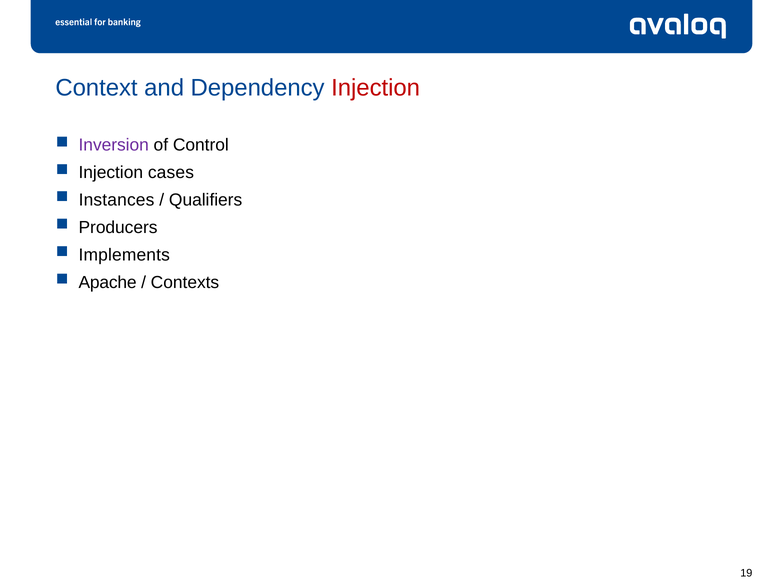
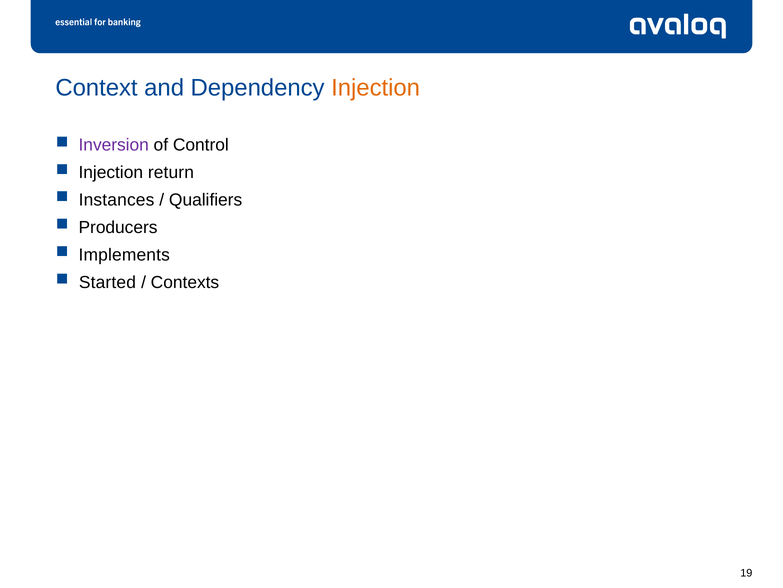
Injection at (376, 88) colour: red -> orange
cases: cases -> return
Apache: Apache -> Started
